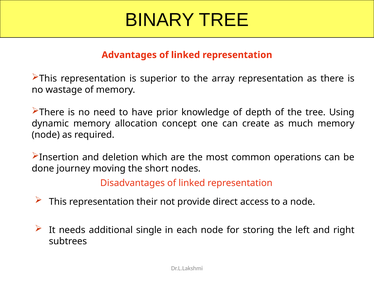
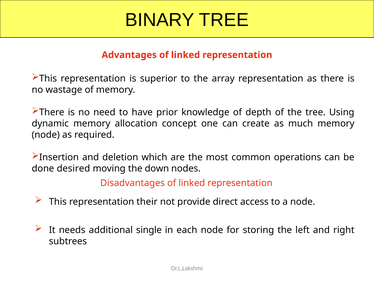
journey: journey -> desired
short: short -> down
